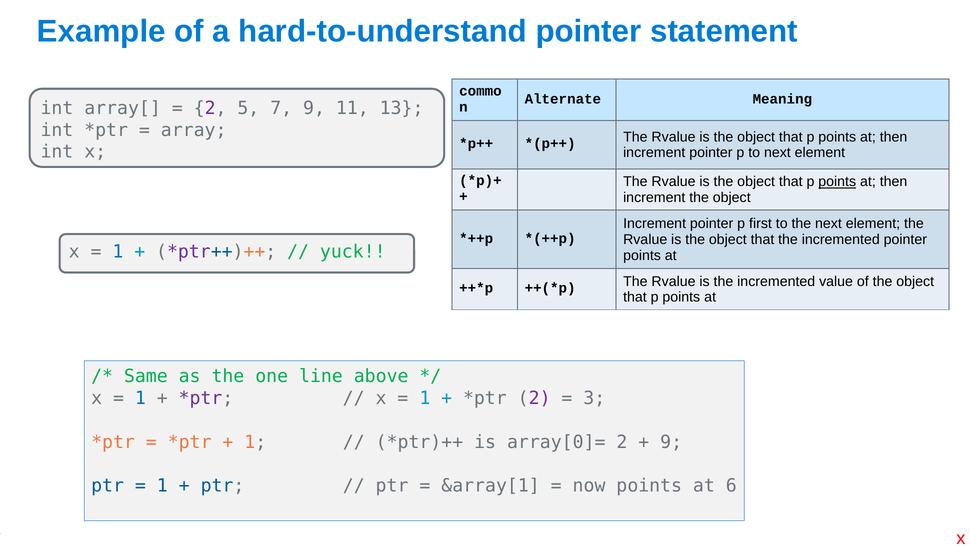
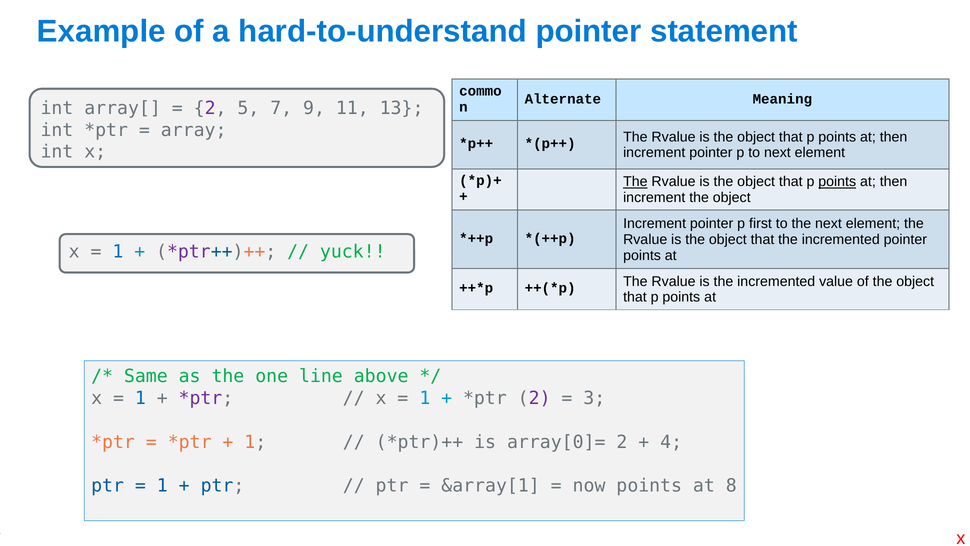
The at (635, 182) underline: none -> present
9 at (671, 442): 9 -> 4
6: 6 -> 8
